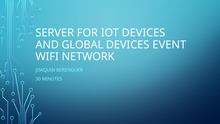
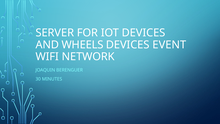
GLOBAL: GLOBAL -> WHEELS
